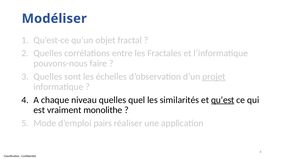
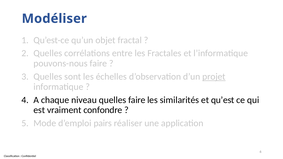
quelles quel: quel -> faire
qu’est underline: present -> none
monolithe: monolithe -> confondre
